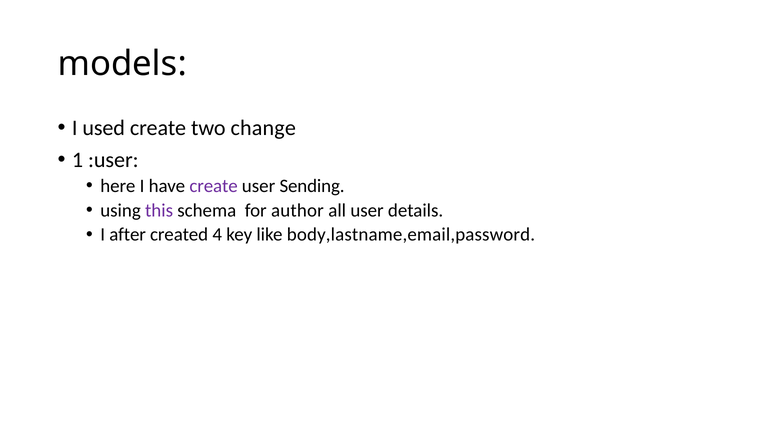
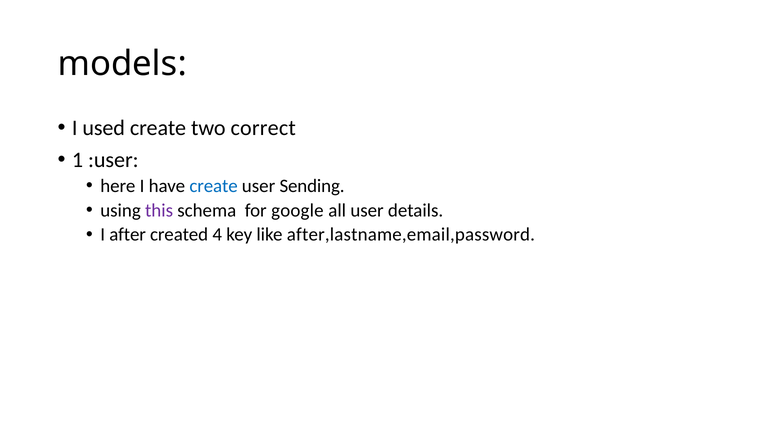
change: change -> correct
create at (214, 186) colour: purple -> blue
author: author -> google
body,lastname,email,password: body,lastname,email,password -> after,lastname,email,password
